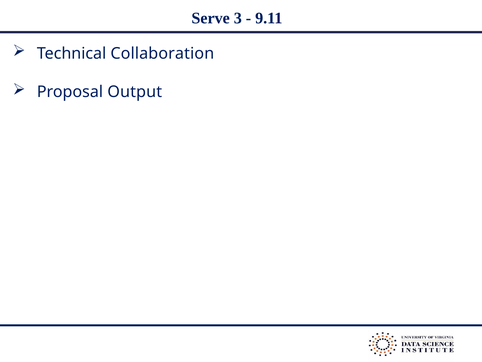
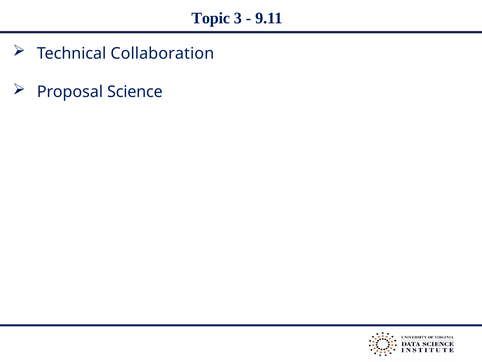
Serve: Serve -> Topic
Output: Output -> Science
